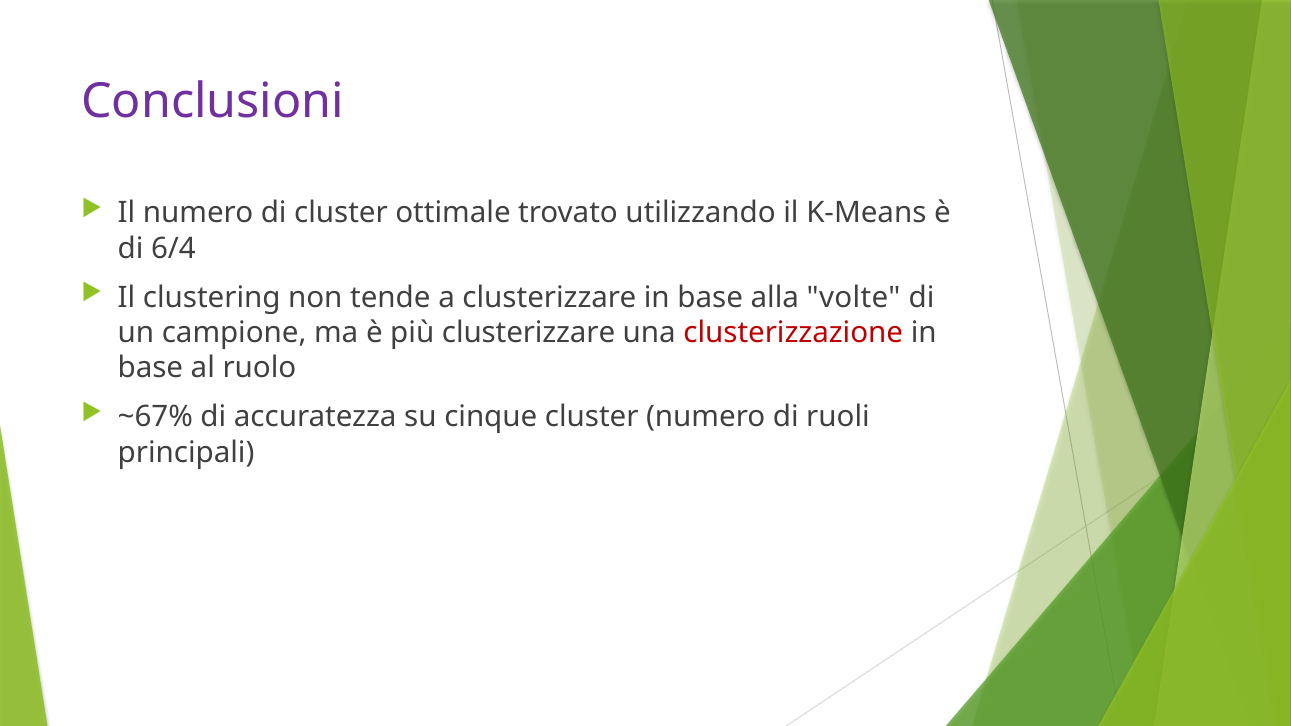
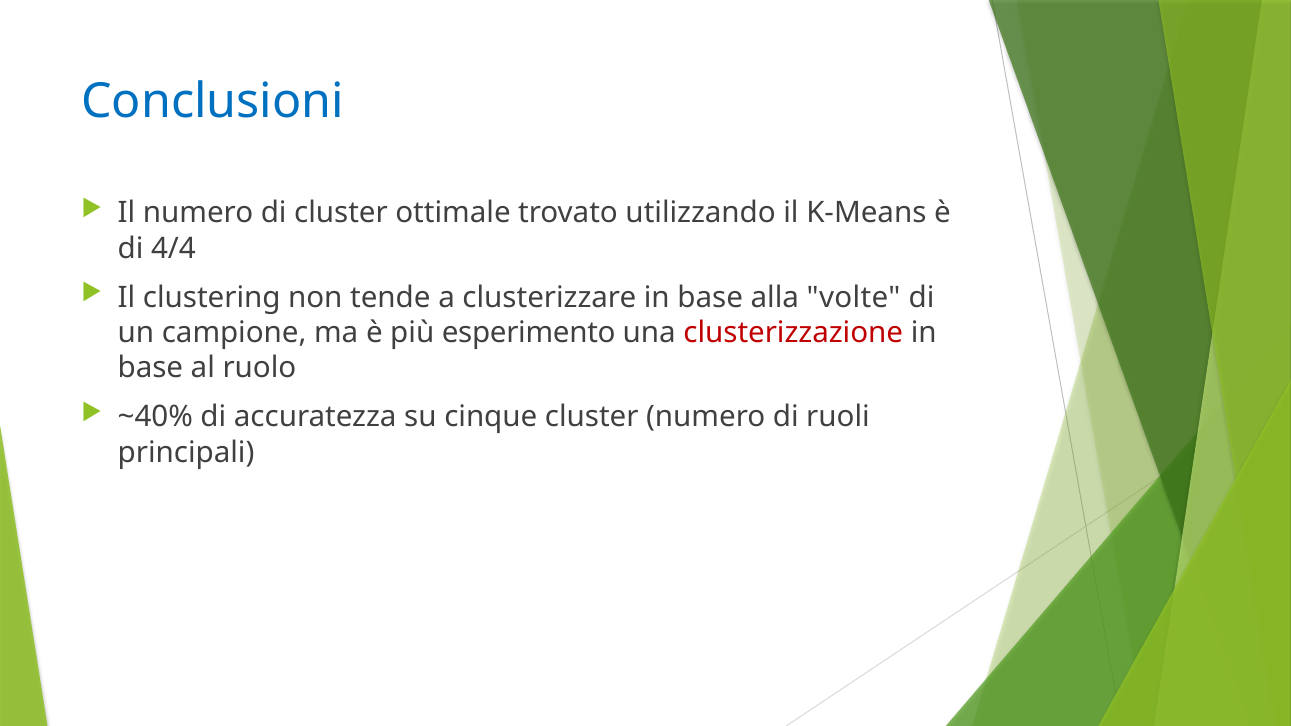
Conclusioni colour: purple -> blue
6/4: 6/4 -> 4/4
più clusterizzare: clusterizzare -> esperimento
~67%: ~67% -> ~40%
